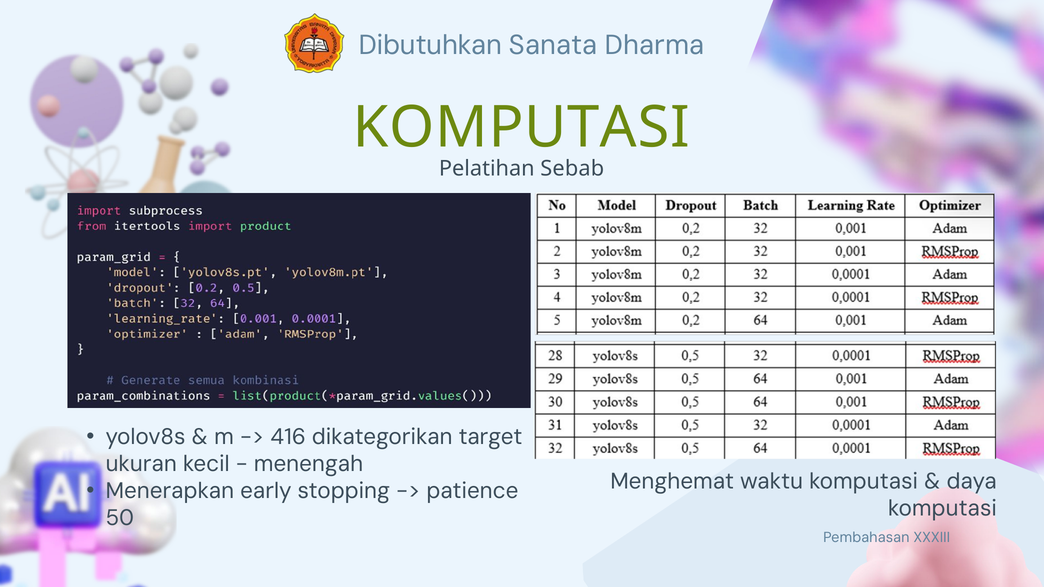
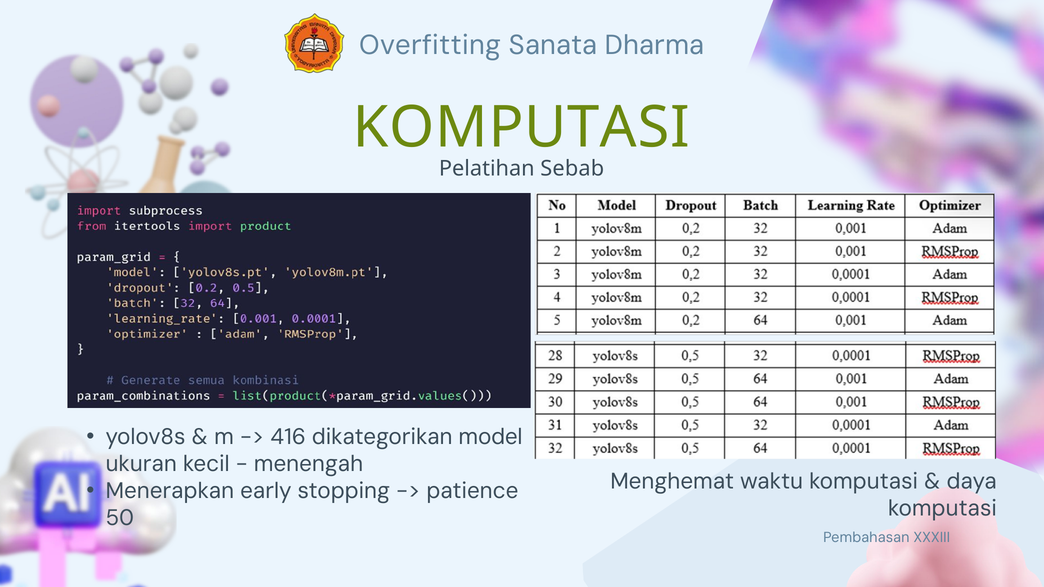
Dibutuhkan: Dibutuhkan -> Overfitting
target: target -> model
